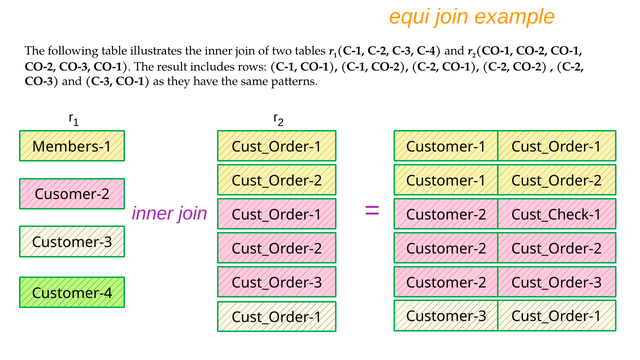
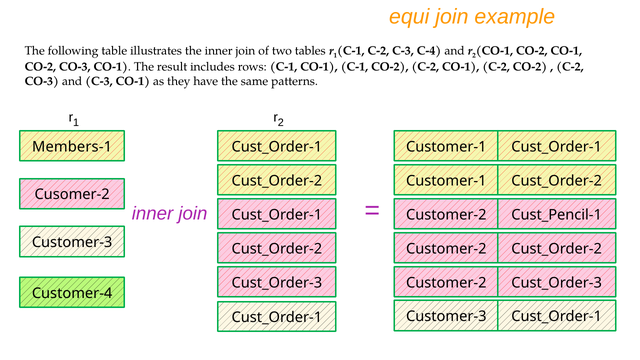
Cust_Check-1: Cust_Check-1 -> Cust_Pencil-1
